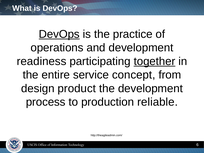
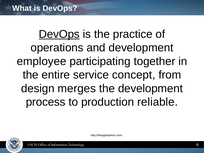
readiness: readiness -> employee
together underline: present -> none
product: product -> merges
